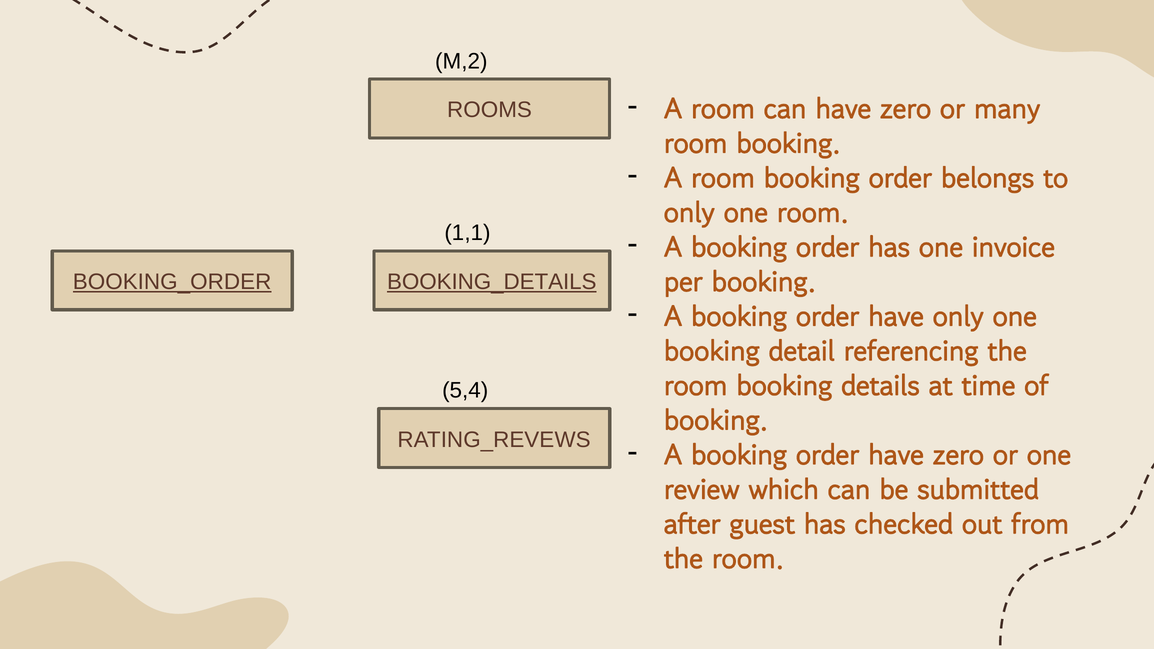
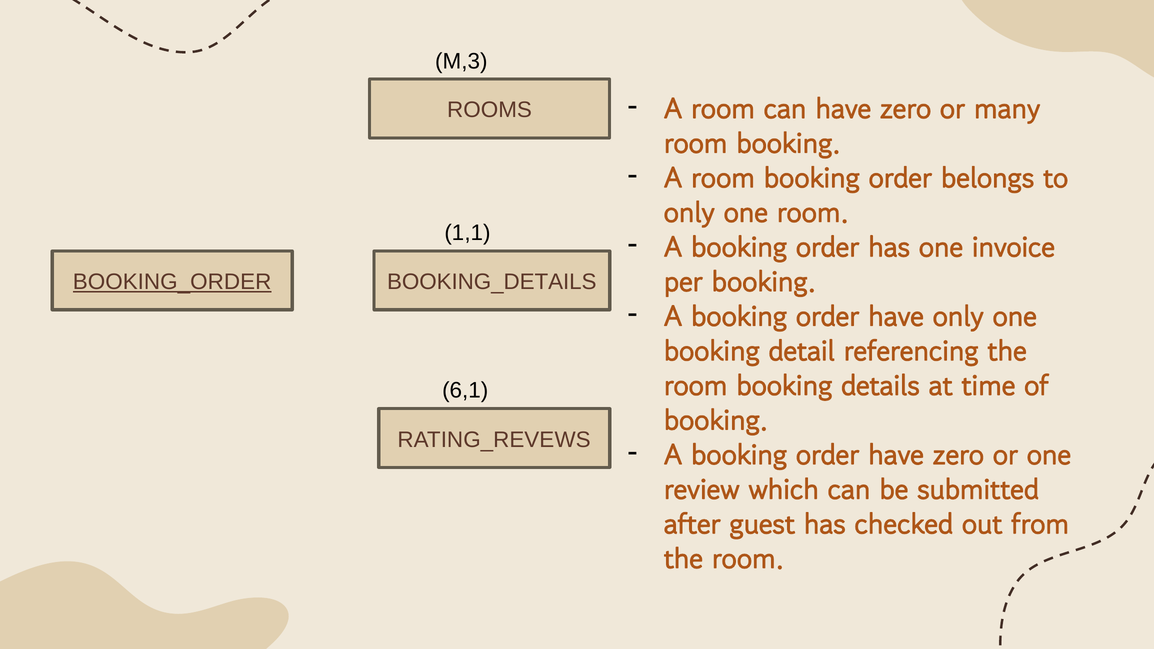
M,2: M,2 -> M,3
BOOKING_DETAILS underline: present -> none
5,4: 5,4 -> 6,1
